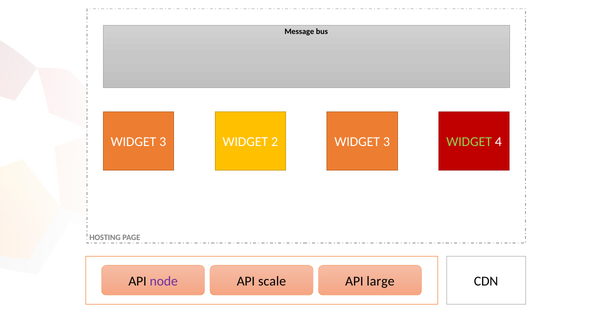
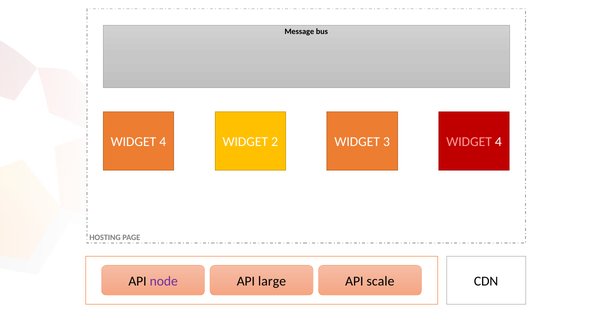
3 at (163, 142): 3 -> 4
WIDGET at (469, 142) colour: light green -> pink
scale: scale -> large
large: large -> scale
